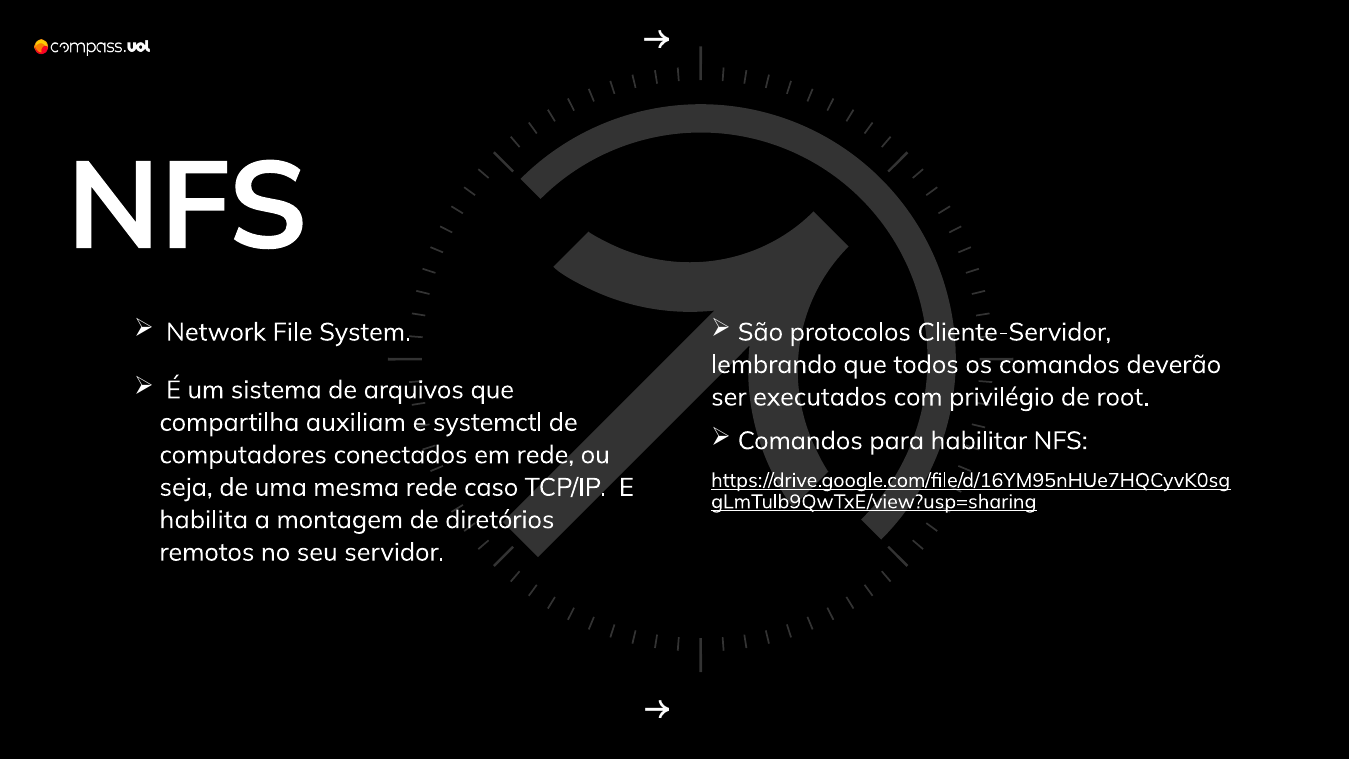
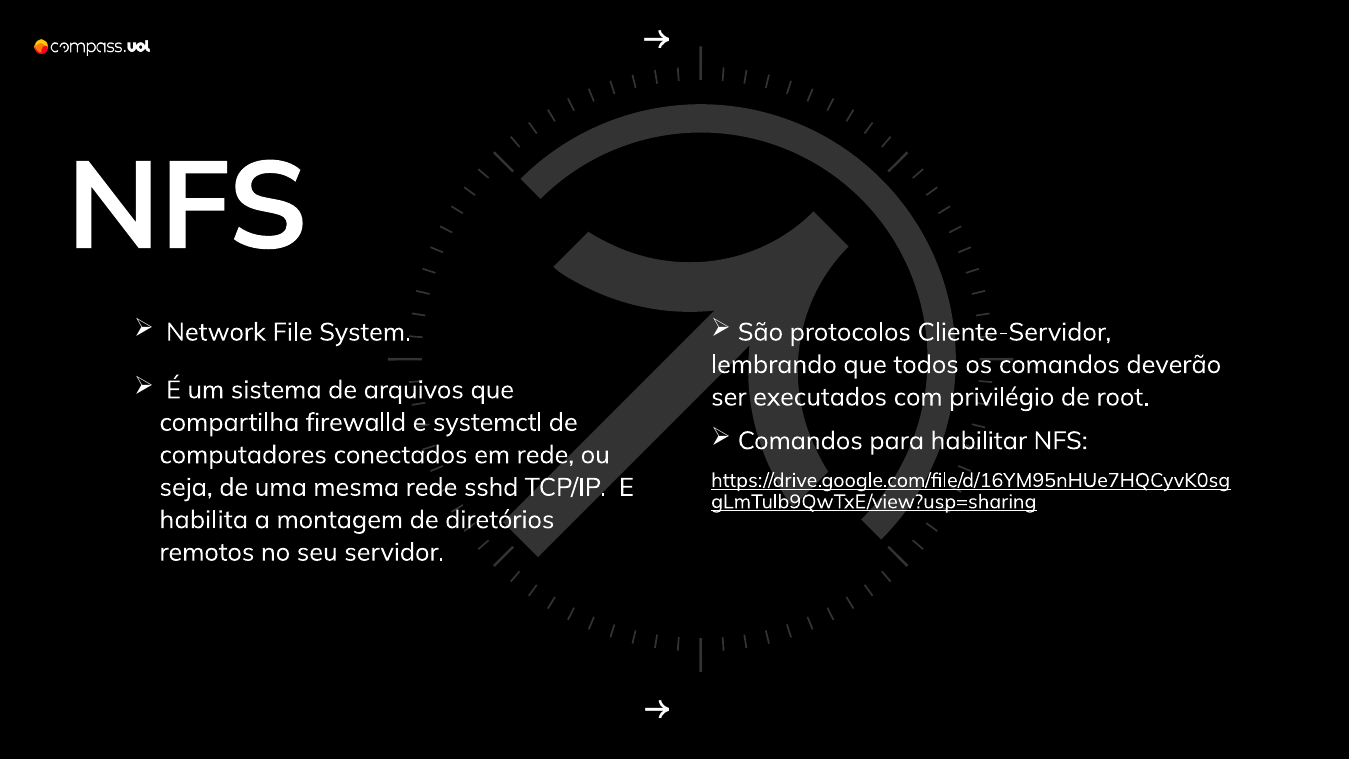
auxiliam: auxiliam -> firewalld
caso: caso -> sshd
